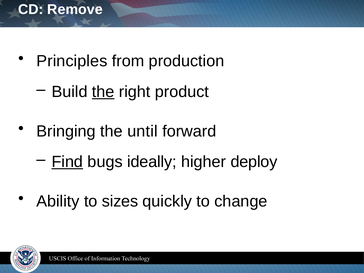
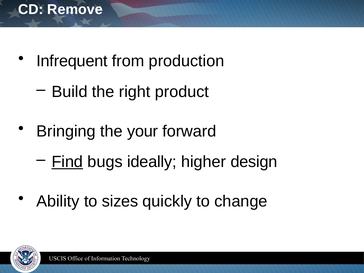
Principles: Principles -> Infrequent
the at (103, 92) underline: present -> none
until: until -> your
deploy: deploy -> design
